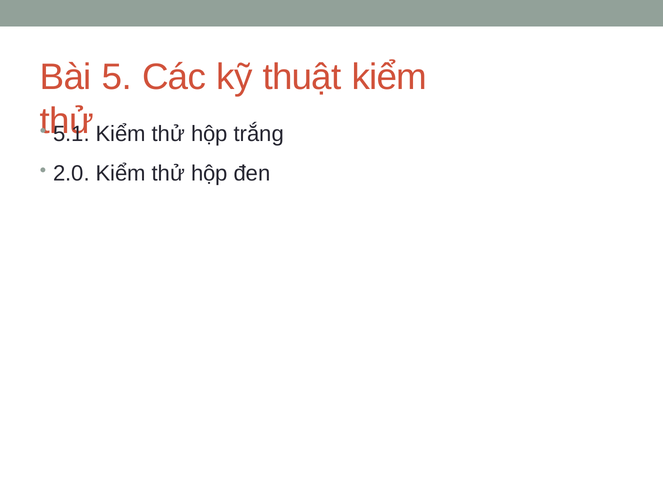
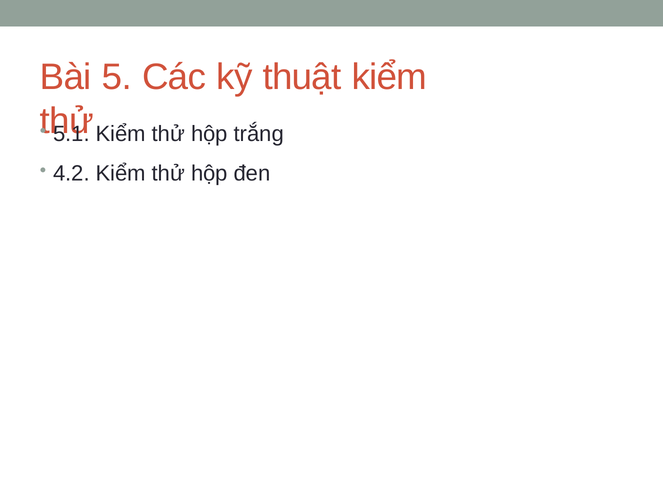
2.0: 2.0 -> 4.2
